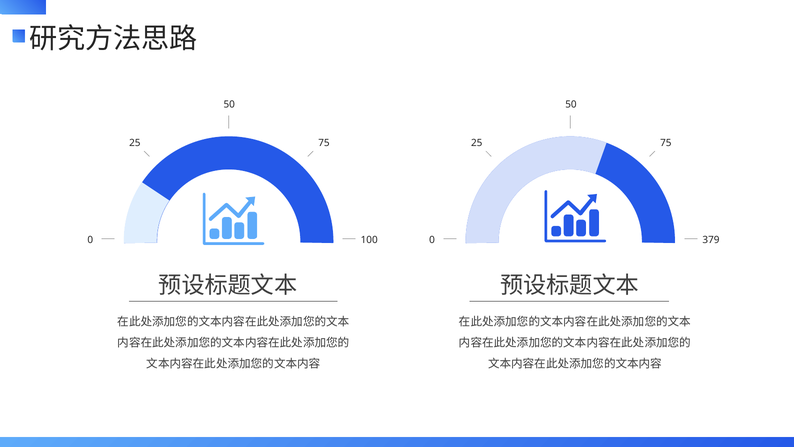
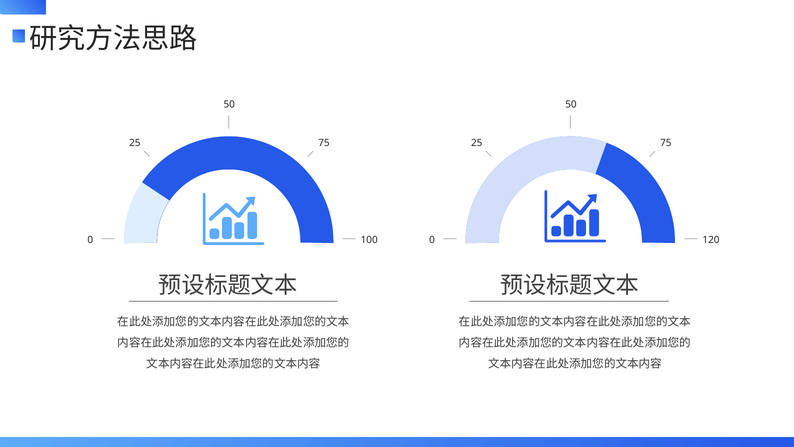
379: 379 -> 120
